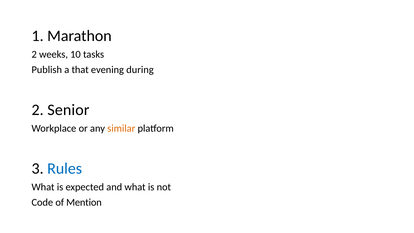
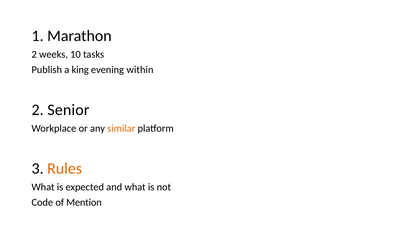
that: that -> king
during: during -> within
Rules colour: blue -> orange
